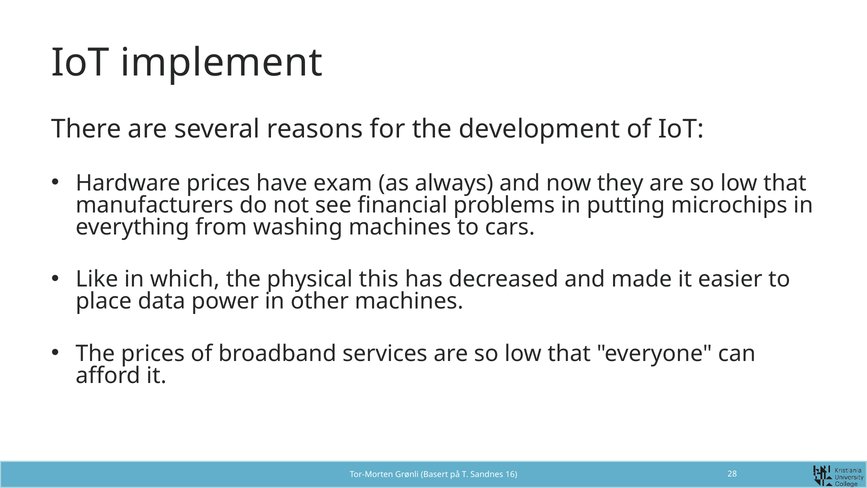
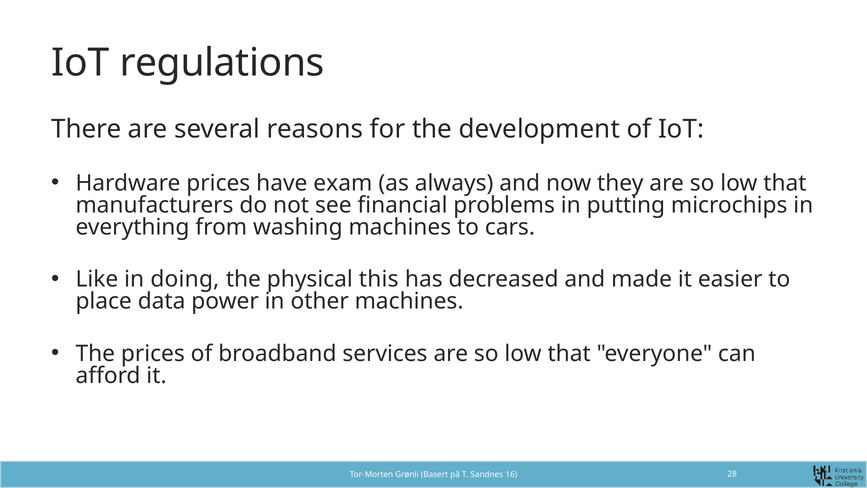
implement: implement -> regulations
which: which -> doing
